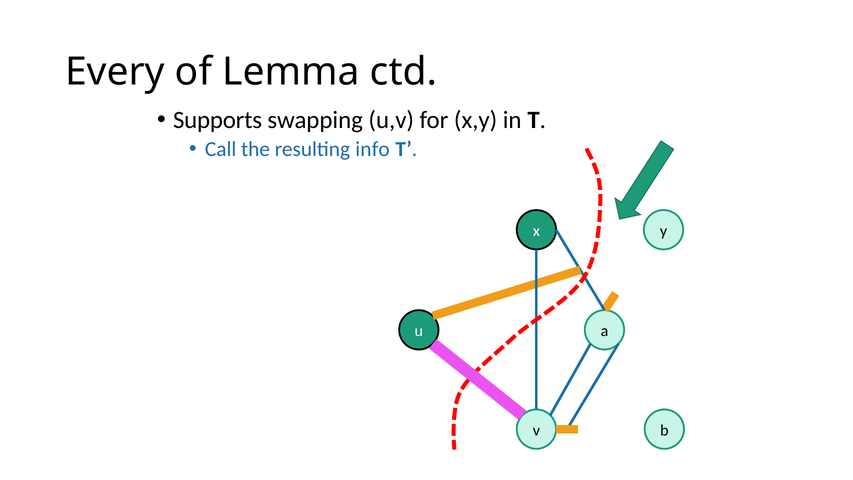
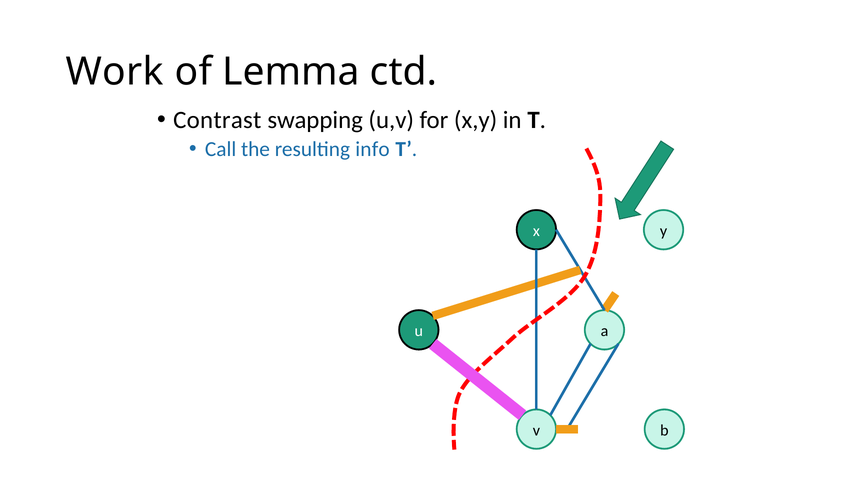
Every: Every -> Work
Supports: Supports -> Contrast
